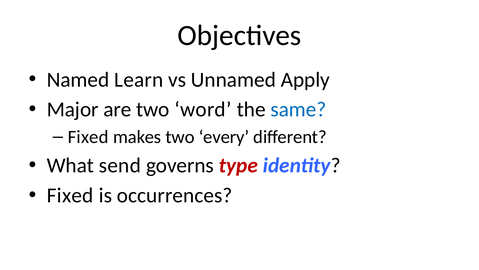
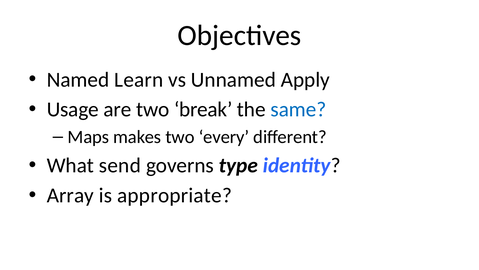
Major: Major -> Usage
word: word -> break
Fixed at (88, 137): Fixed -> Maps
type colour: red -> black
Fixed at (70, 195): Fixed -> Array
occurrences: occurrences -> appropriate
